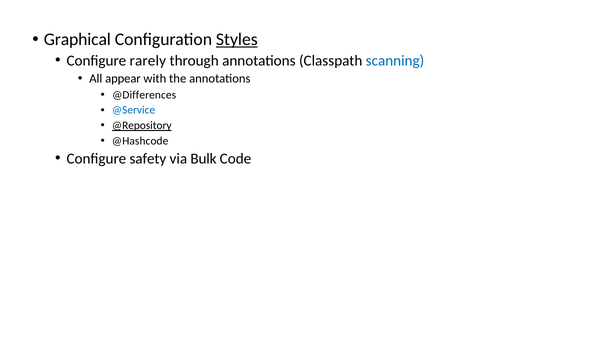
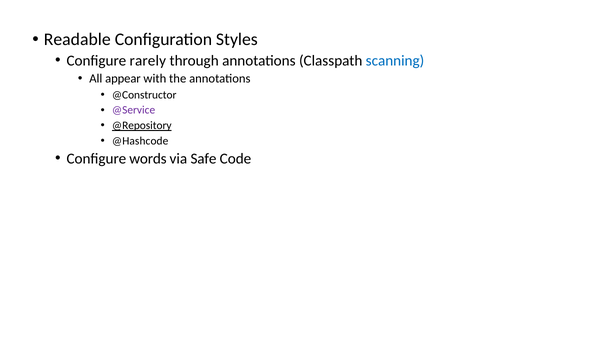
Graphical: Graphical -> Readable
Styles underline: present -> none
@Differences: @Differences -> @Constructor
@Service colour: blue -> purple
safety: safety -> words
Bulk: Bulk -> Safe
